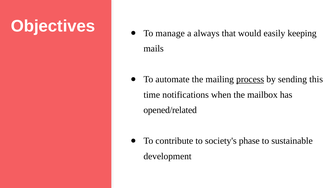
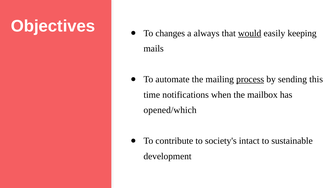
manage: manage -> changes
would underline: none -> present
opened/related: opened/related -> opened/which
phase: phase -> intact
